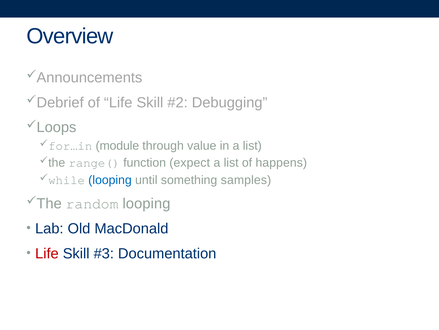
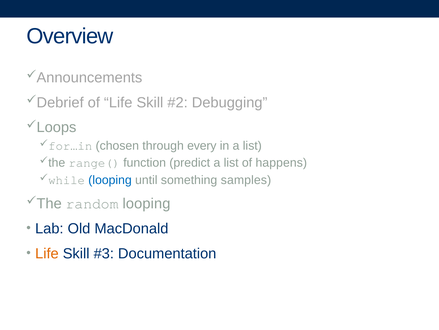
module: module -> chosen
value: value -> every
expect: expect -> predict
Life at (47, 253) colour: red -> orange
